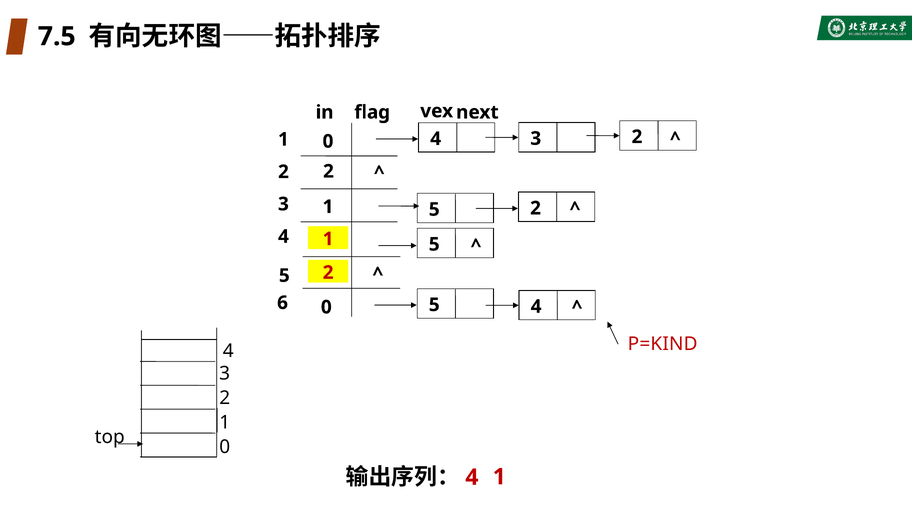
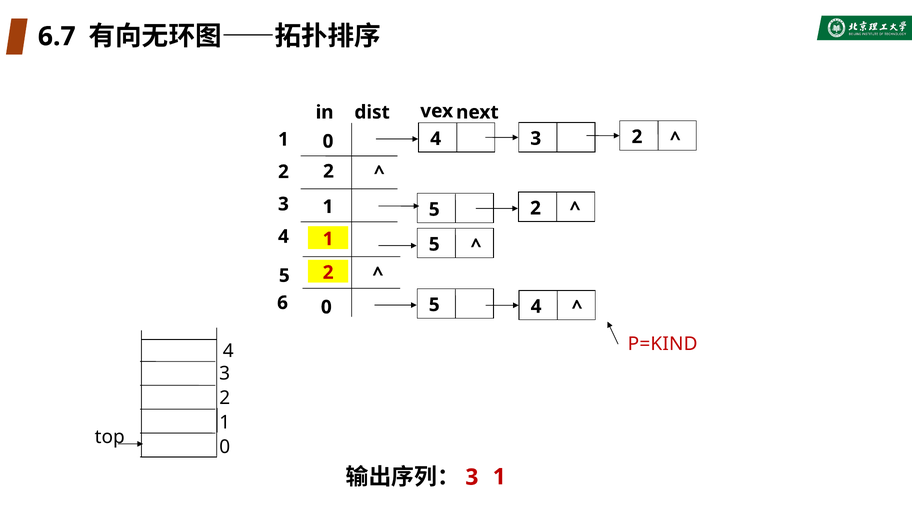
7.5: 7.5 -> 6.7
flag: flag -> dist
4 at (472, 477): 4 -> 3
